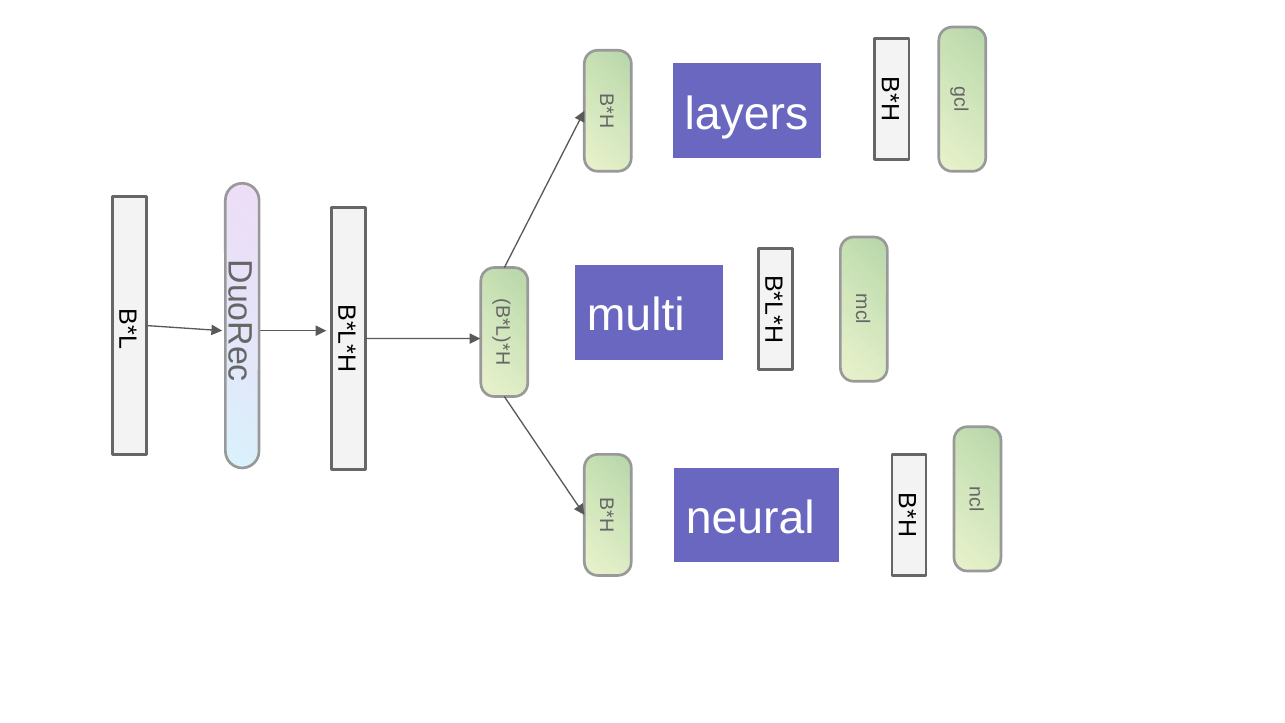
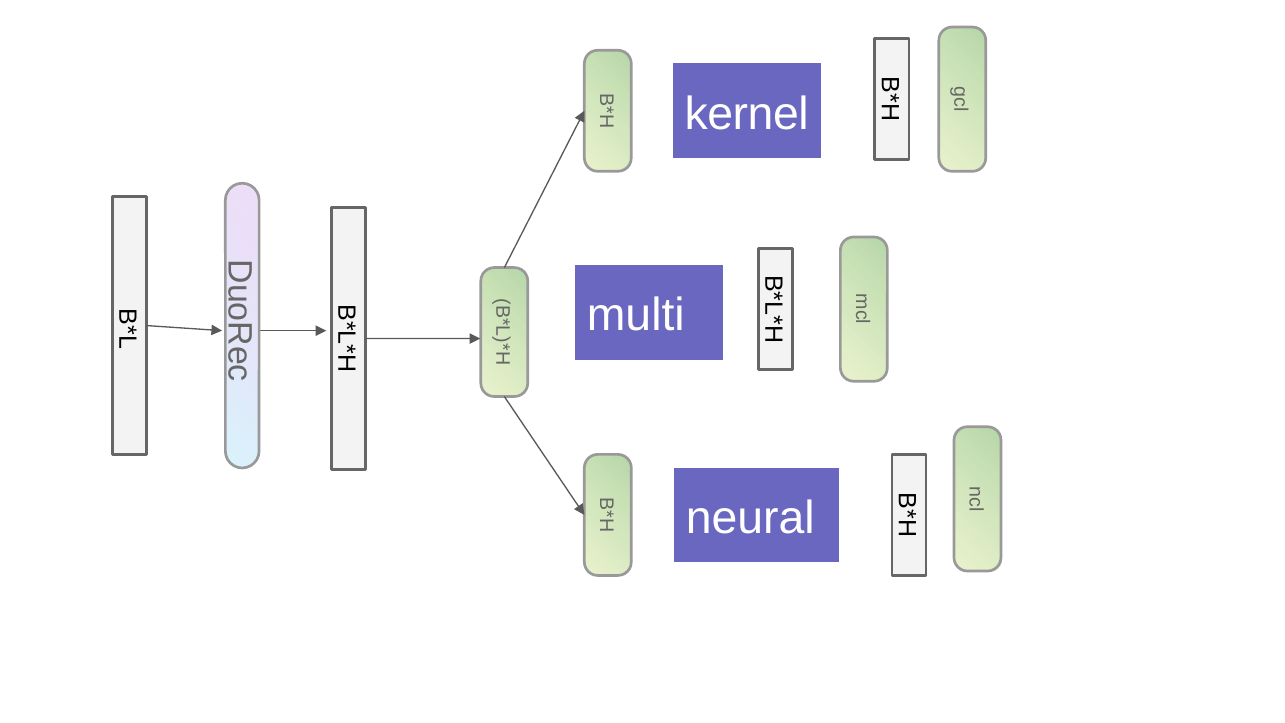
layers: layers -> kernel
